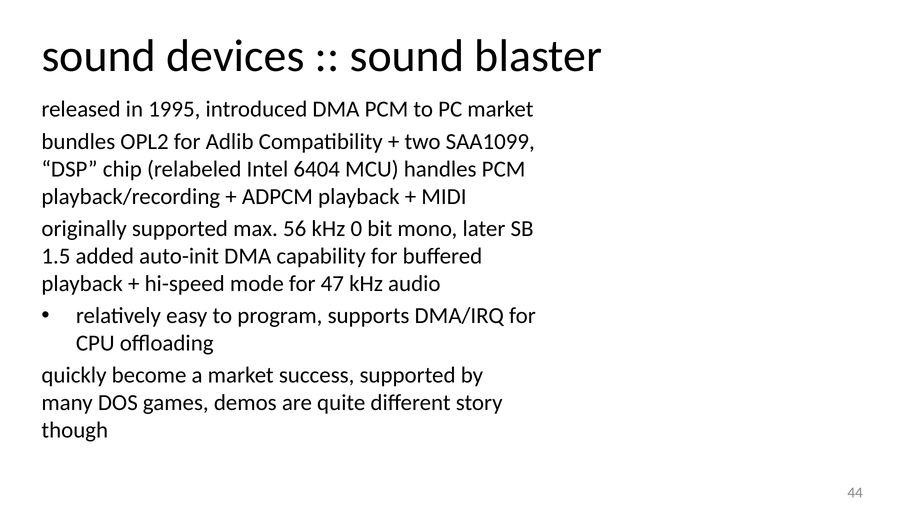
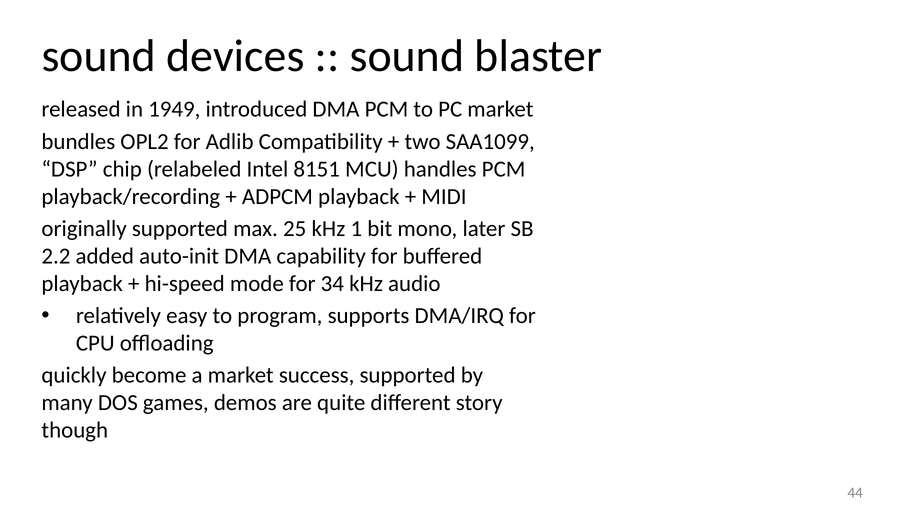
1995: 1995 -> 1949
6404: 6404 -> 8151
56: 56 -> 25
0: 0 -> 1
1.5: 1.5 -> 2.2
47: 47 -> 34
